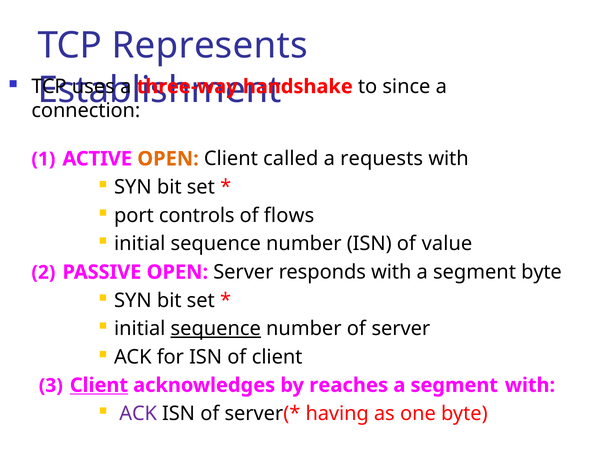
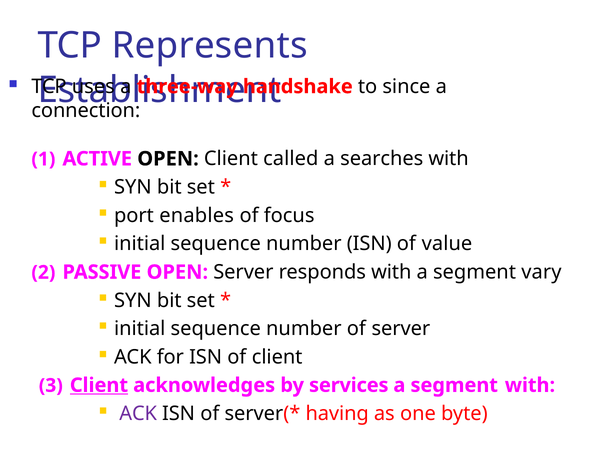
OPEN at (168, 159) colour: orange -> black
requests: requests -> searches
controls: controls -> enables
flows: flows -> focus
segment byte: byte -> vary
sequence at (216, 328) underline: present -> none
reaches: reaches -> services
